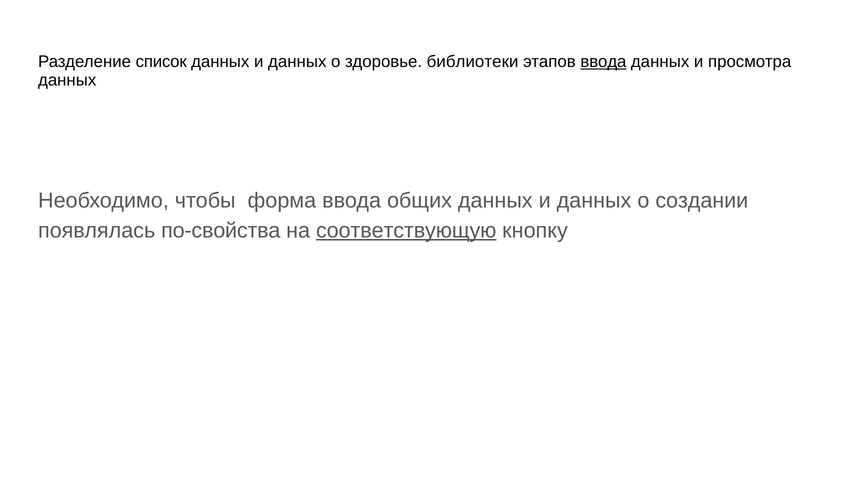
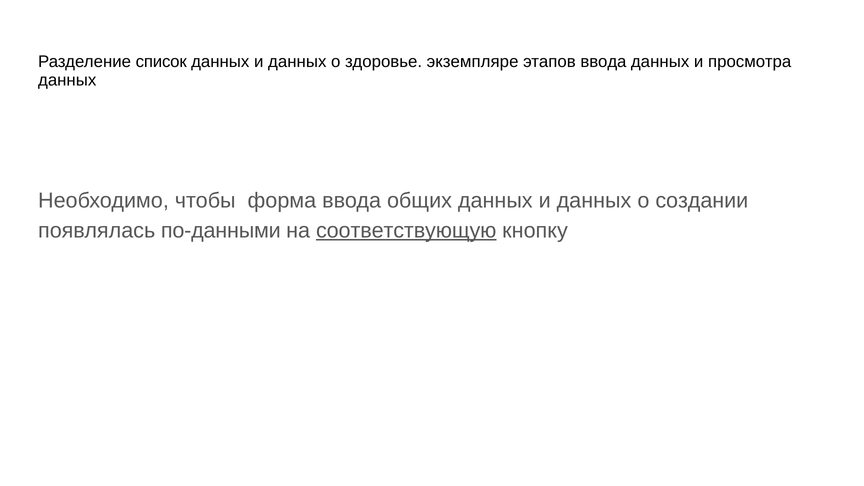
библиотеки: библиотеки -> экземпляре
ввода at (603, 62) underline: present -> none
по-свойства: по-свойства -> по-данными
